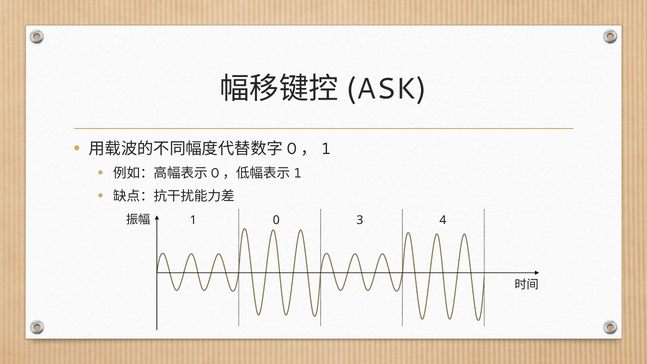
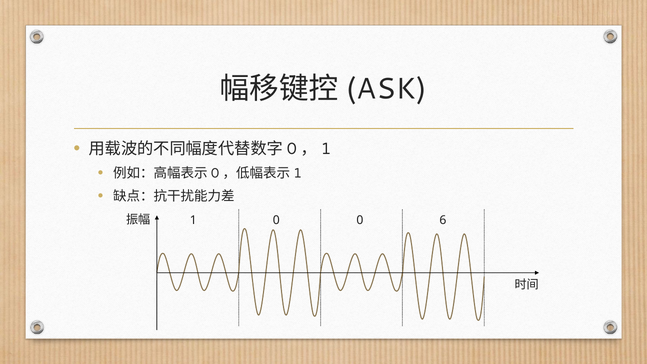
0 3: 3 -> 0
4: 4 -> 6
